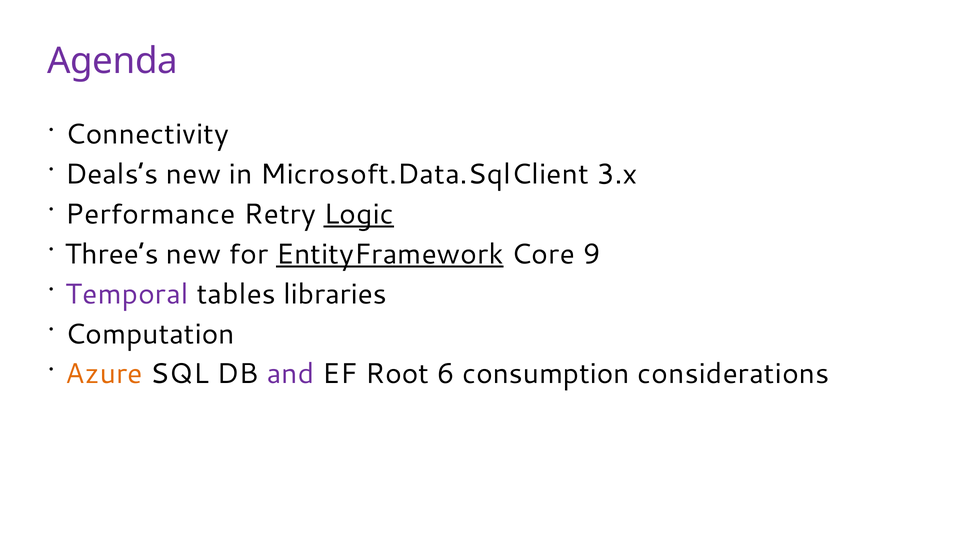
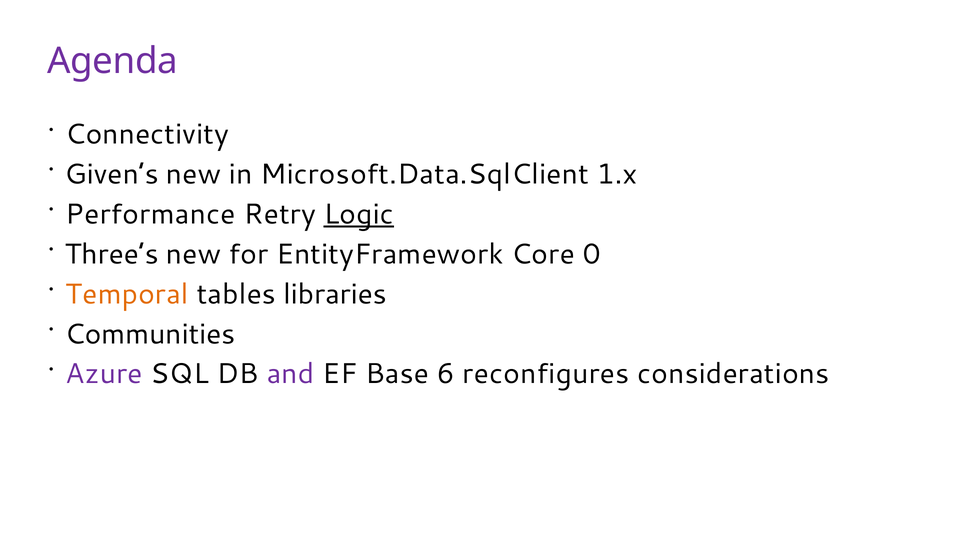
Deals’s: Deals’s -> Given’s
3.x: 3.x -> 1.x
EntityFramework underline: present -> none
9: 9 -> 0
Temporal colour: purple -> orange
Computation: Computation -> Communities
Azure colour: orange -> purple
Root: Root -> Base
consumption: consumption -> reconfigures
